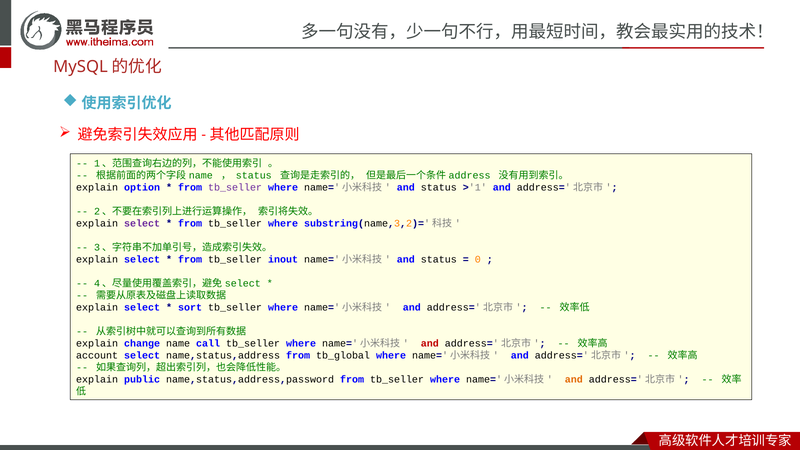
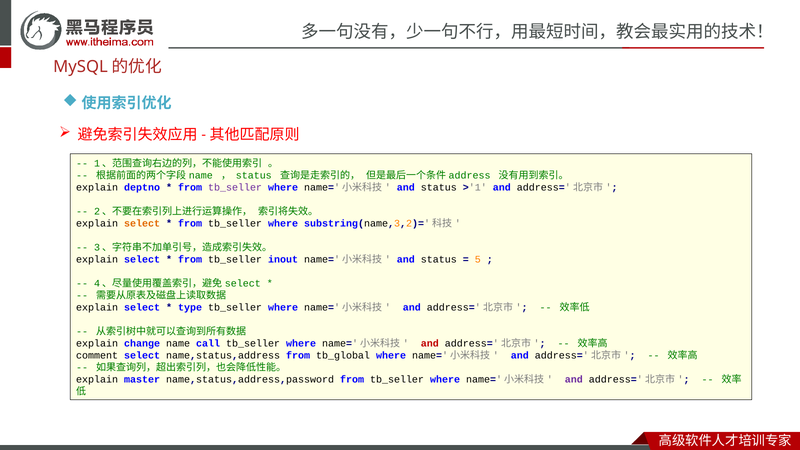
option: option -> deptno
select at (142, 223) colour: purple -> orange
0: 0 -> 5
sort: sort -> type
account: account -> comment
public: public -> master
and at (574, 379) colour: orange -> purple
